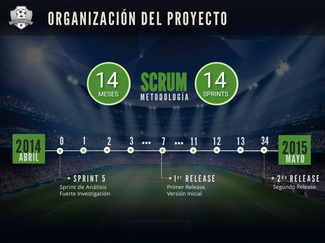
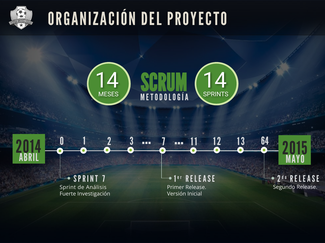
34: 34 -> 64
SPRINT 5: 5 -> 7
